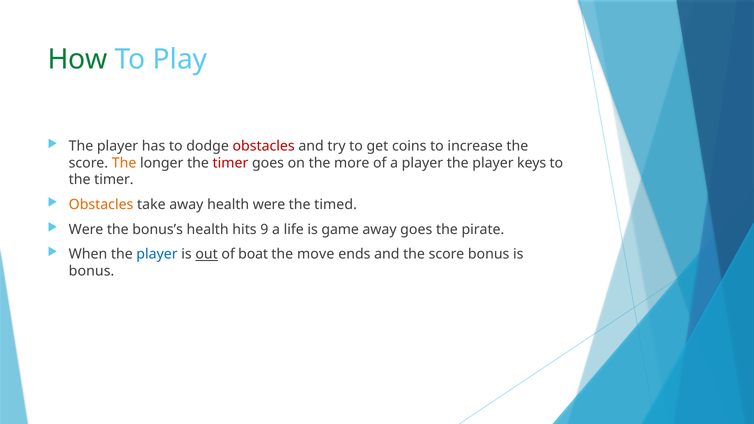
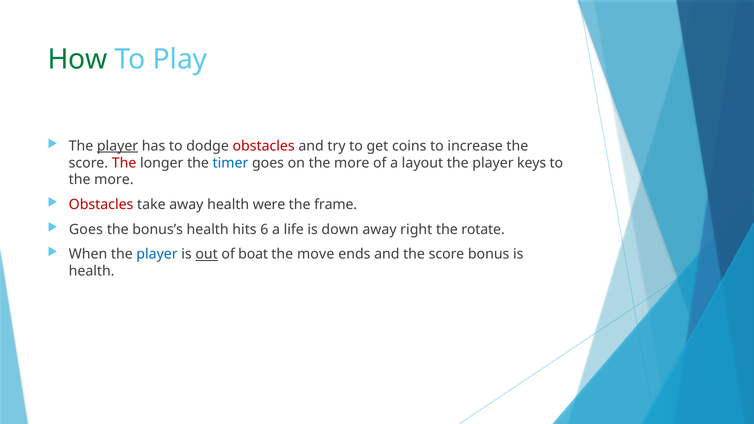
player at (118, 146) underline: none -> present
The at (124, 163) colour: orange -> red
timer at (230, 163) colour: red -> blue
a player: player -> layout
timer at (114, 180): timer -> more
Obstacles at (101, 205) colour: orange -> red
timed: timed -> frame
Were at (86, 230): Were -> Goes
9: 9 -> 6
game: game -> down
away goes: goes -> right
pirate: pirate -> rotate
bonus at (92, 271): bonus -> health
